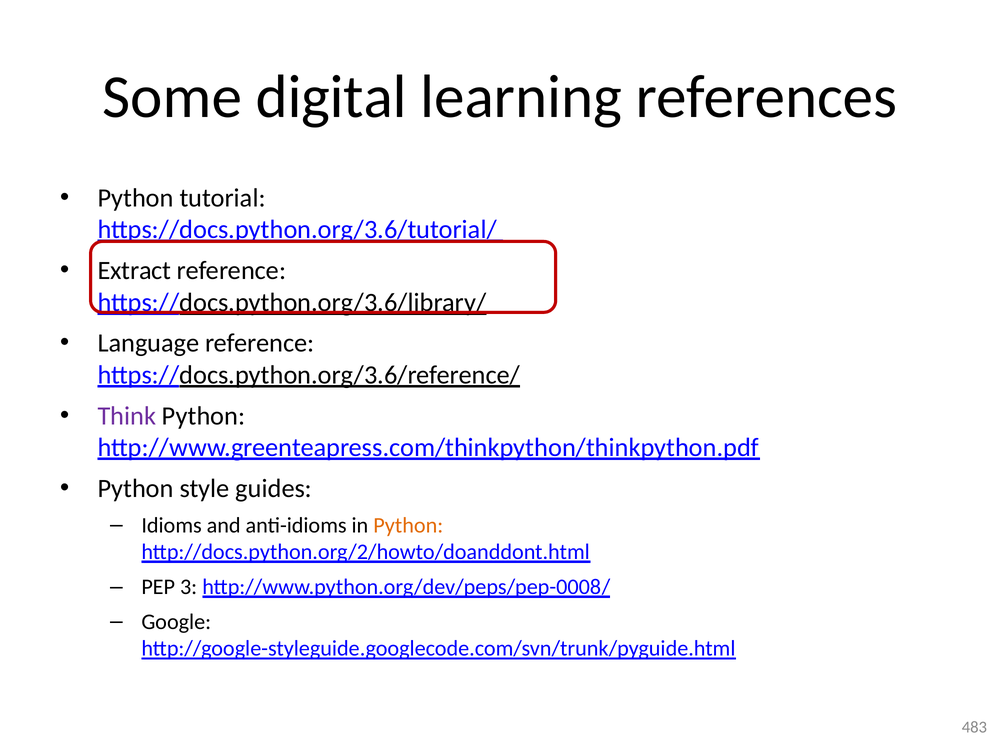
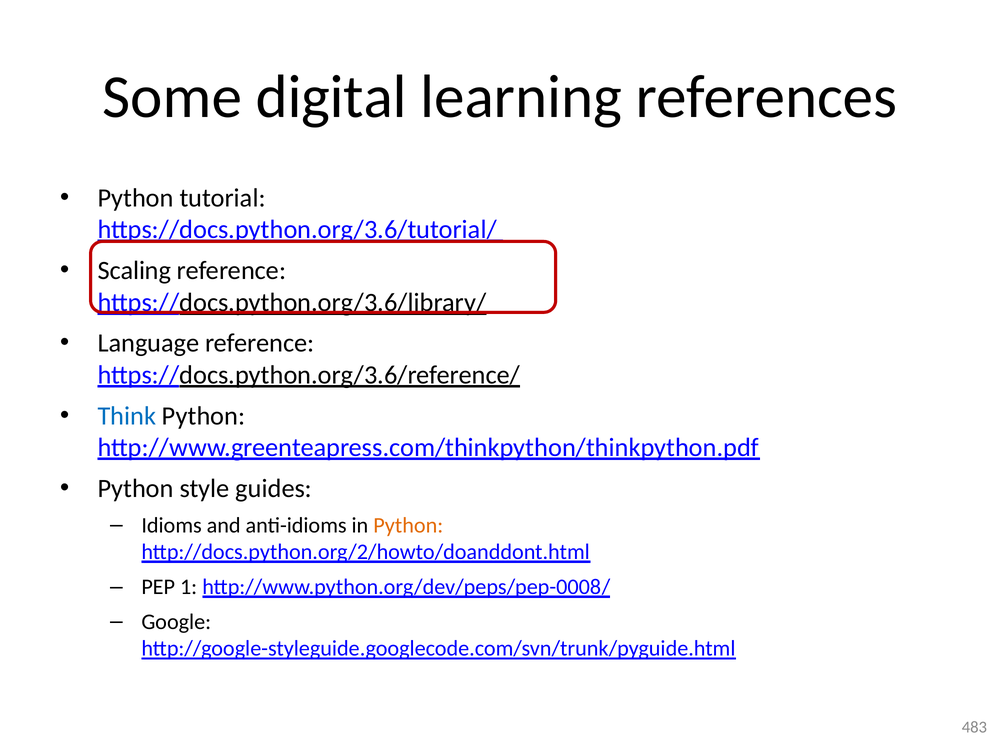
Extract: Extract -> Scaling
Think colour: purple -> blue
3: 3 -> 1
